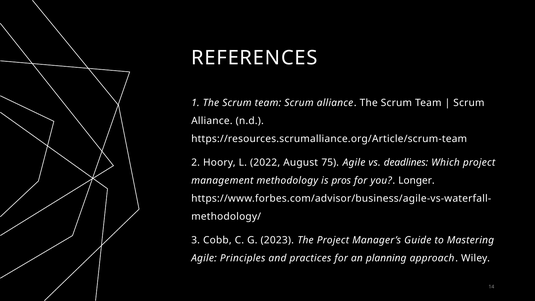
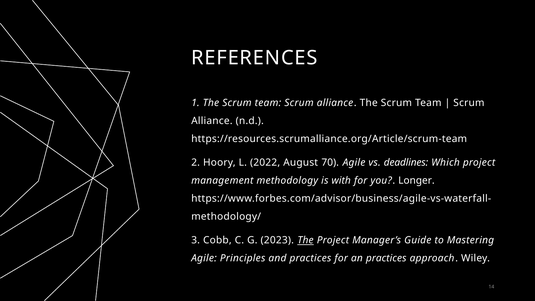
75: 75 -> 70
pros: pros -> with
The at (306, 240) underline: none -> present
an planning: planning -> practices
